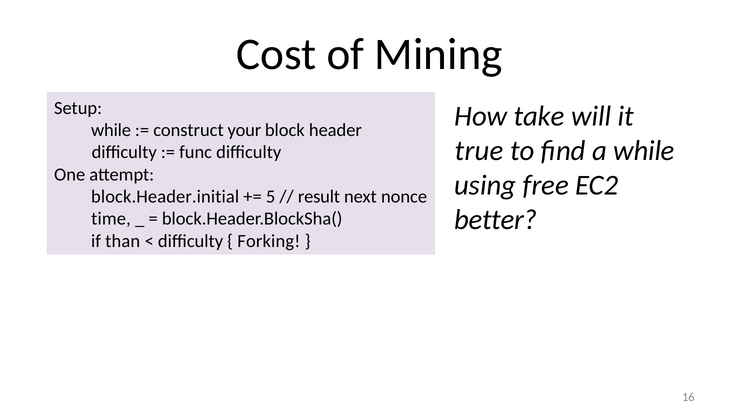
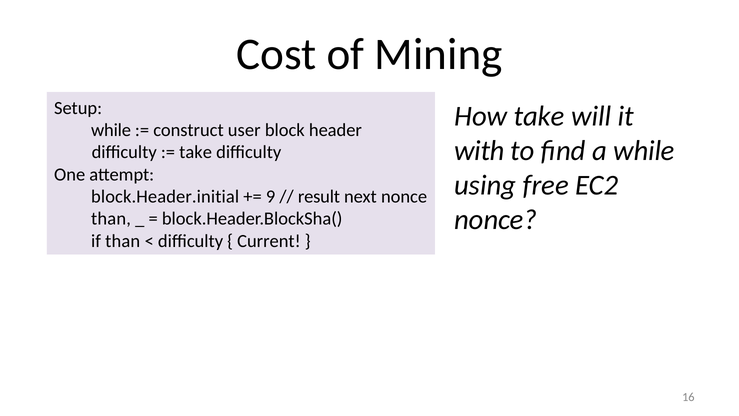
your: your -> user
true: true -> with
func at (196, 152): func -> take
5: 5 -> 9
better at (496, 220): better -> nonce
time at (111, 219): time -> than
Forking: Forking -> Current
